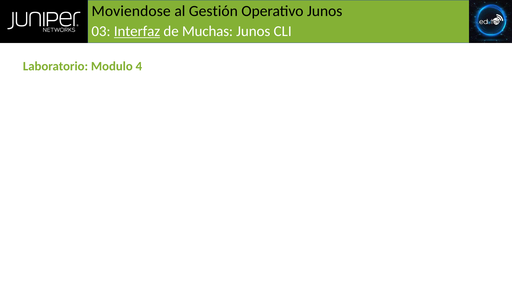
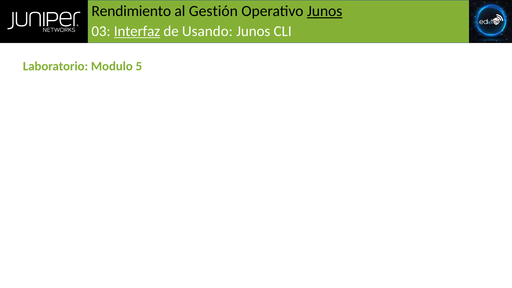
Moviendose: Moviendose -> Rendimiento
Junos at (325, 11) underline: none -> present
Muchas: Muchas -> Usando
4: 4 -> 5
